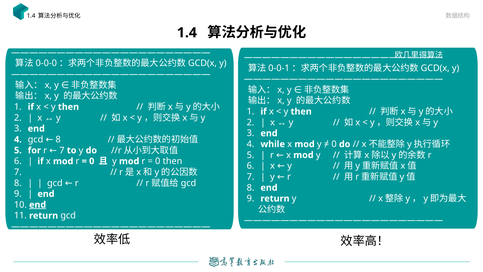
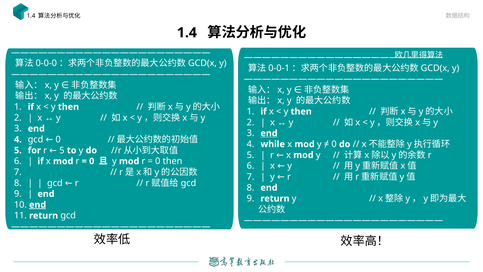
end at (269, 133) underline: none -> present
gcd 8: 8 -> 0
r 7: 7 -> 5
